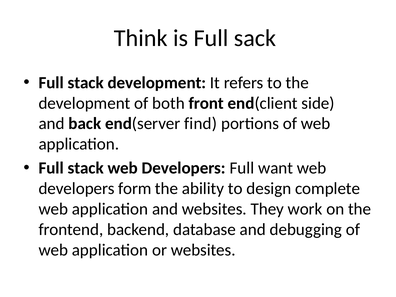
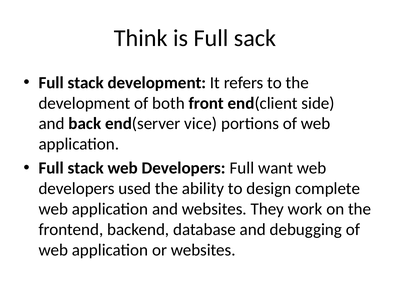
find: find -> vice
form: form -> used
